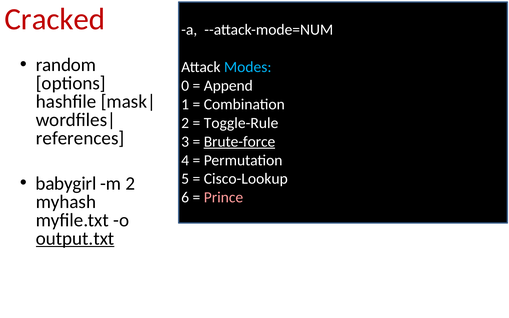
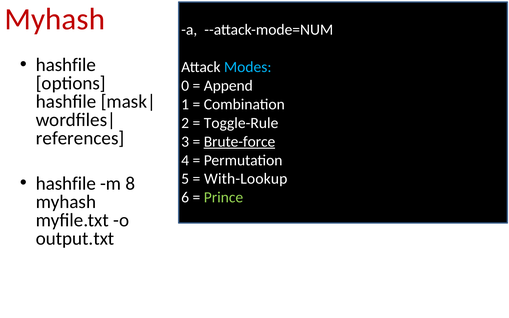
Cracked at (55, 19): Cracked -> Myhash
random at (66, 65): random -> hashfile
Cisco-Lookup: Cisco-Lookup -> With-Lookup
babygirl at (66, 183): babygirl -> hashfile
m 2: 2 -> 8
Prince colour: pink -> light green
output.txt underline: present -> none
